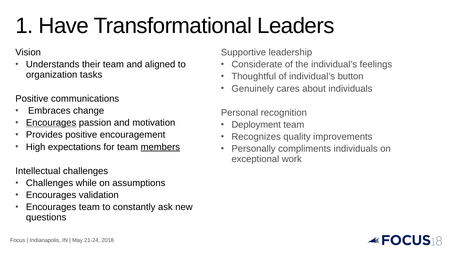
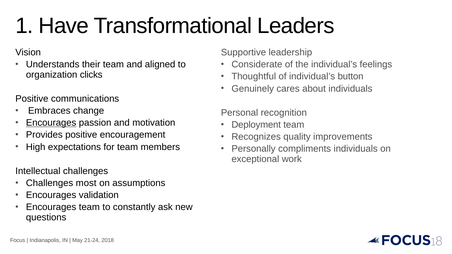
tasks: tasks -> clicks
members underline: present -> none
while: while -> most
